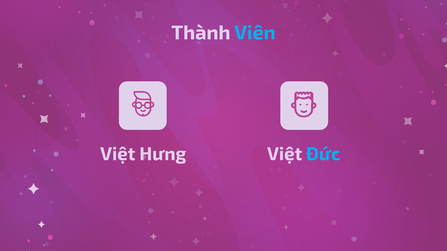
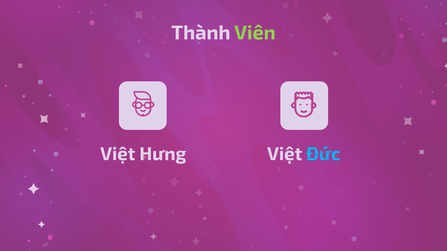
Viên colour: light blue -> light green
